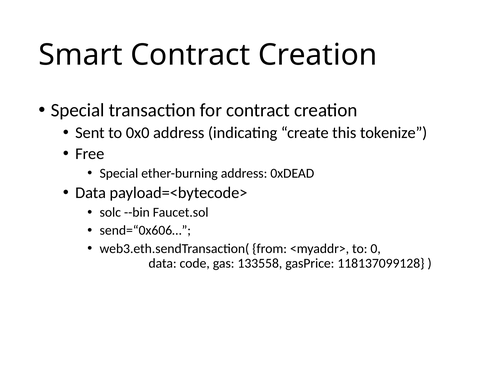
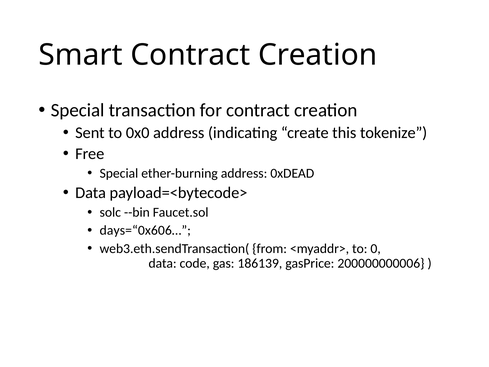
send=“0x606…: send=“0x606… -> days=“0x606…
133558: 133558 -> 186139
118137099128: 118137099128 -> 200000000006
